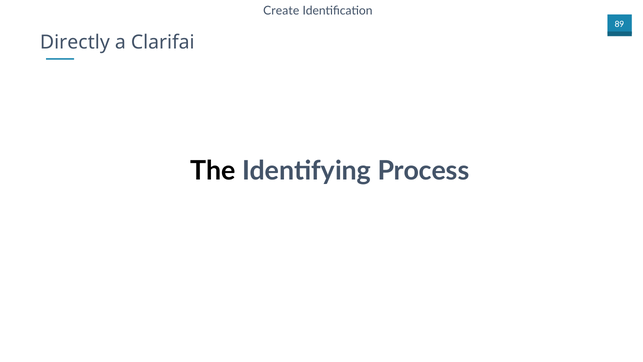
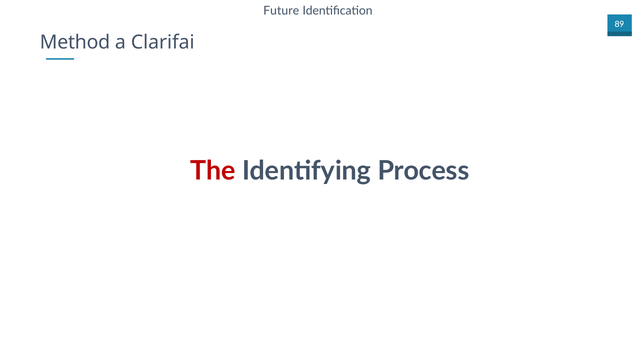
Create: Create -> Future
Directly: Directly -> Method
The colour: black -> red
